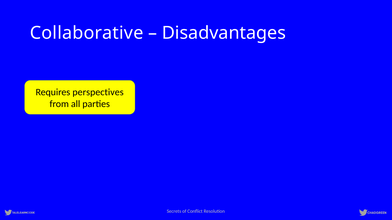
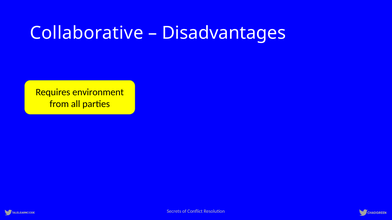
perspectives: perspectives -> environment
